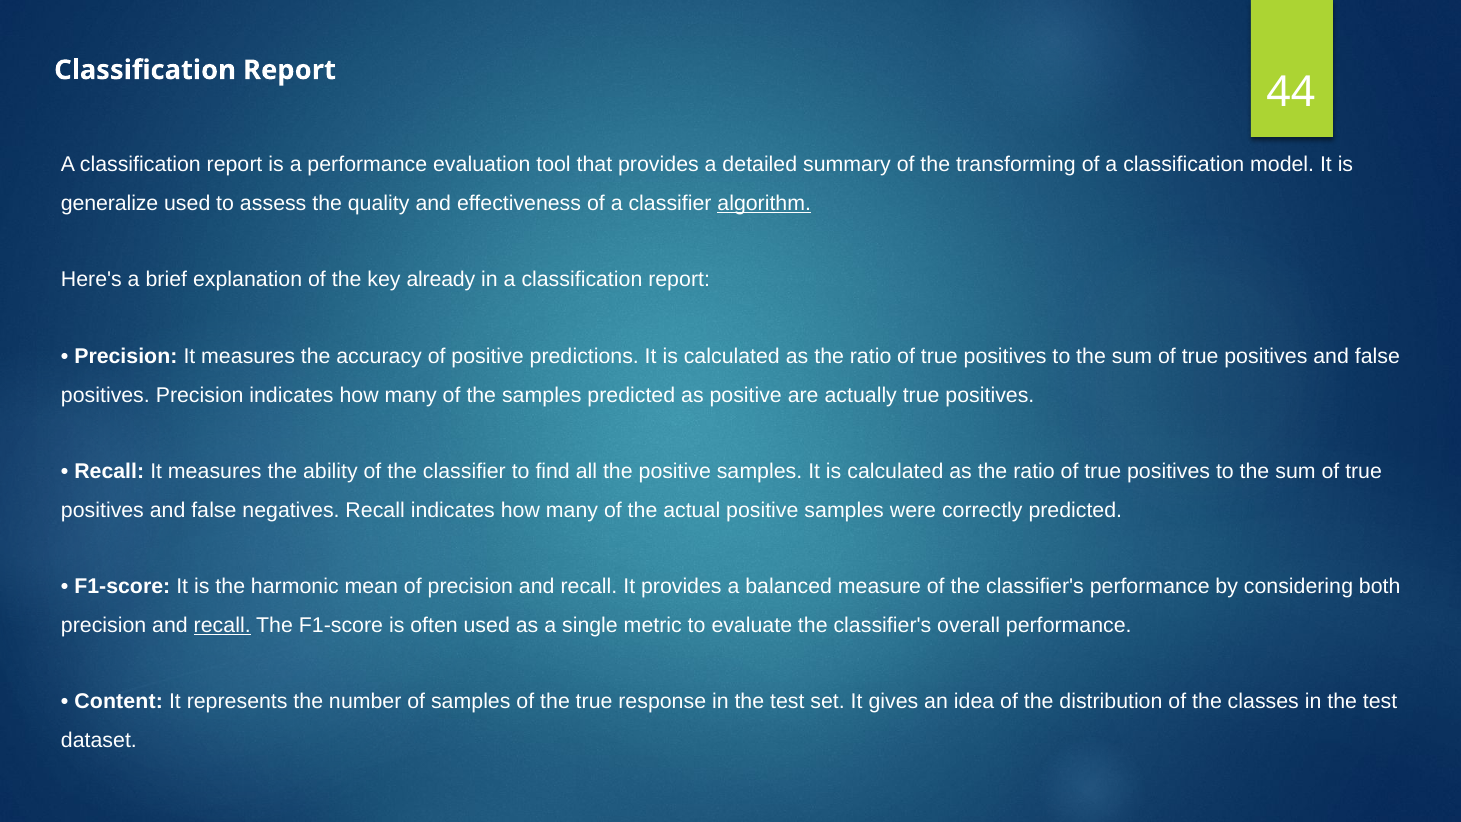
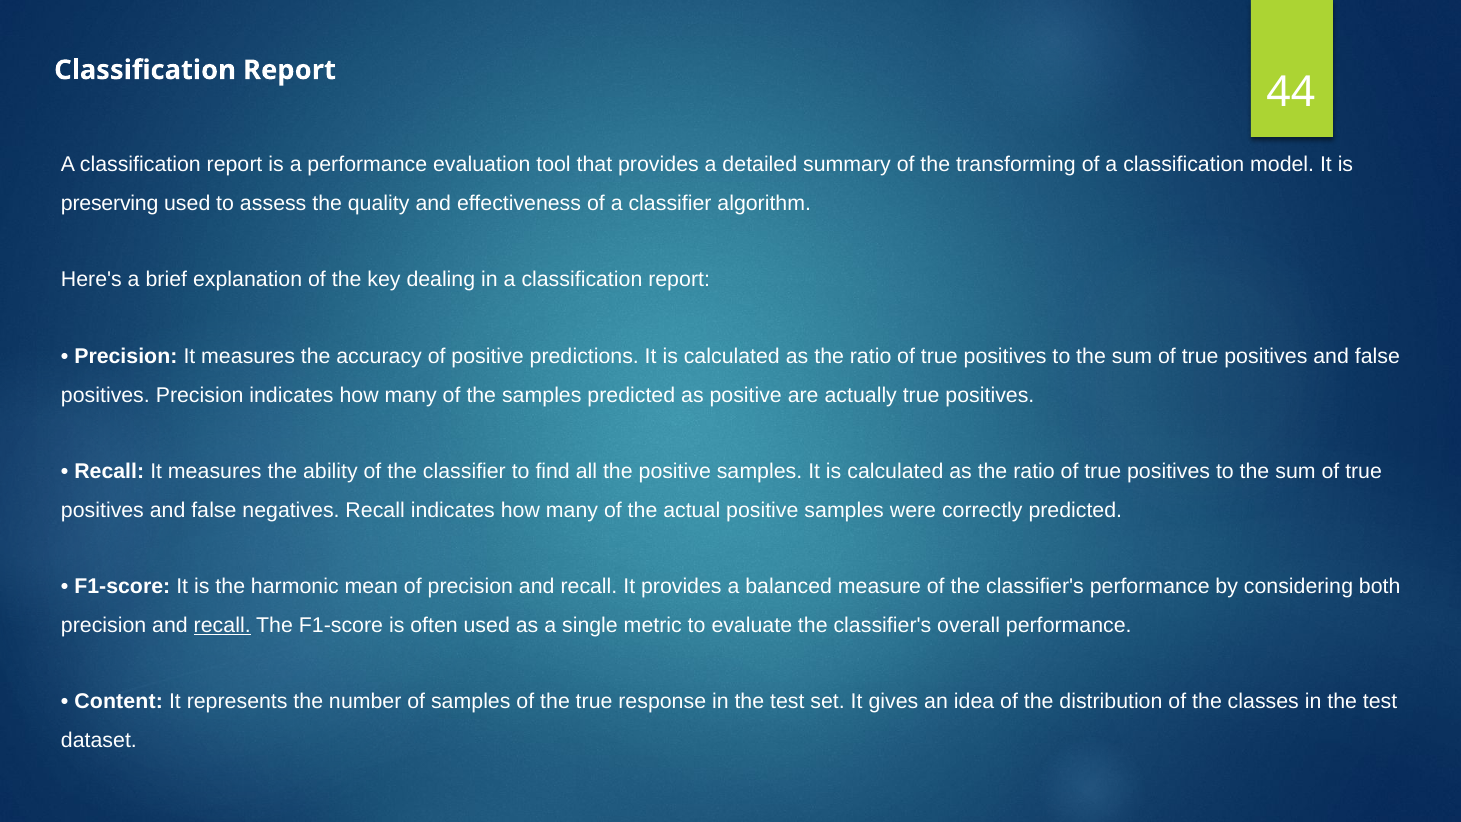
generalize: generalize -> preserving
algorithm underline: present -> none
already: already -> dealing
